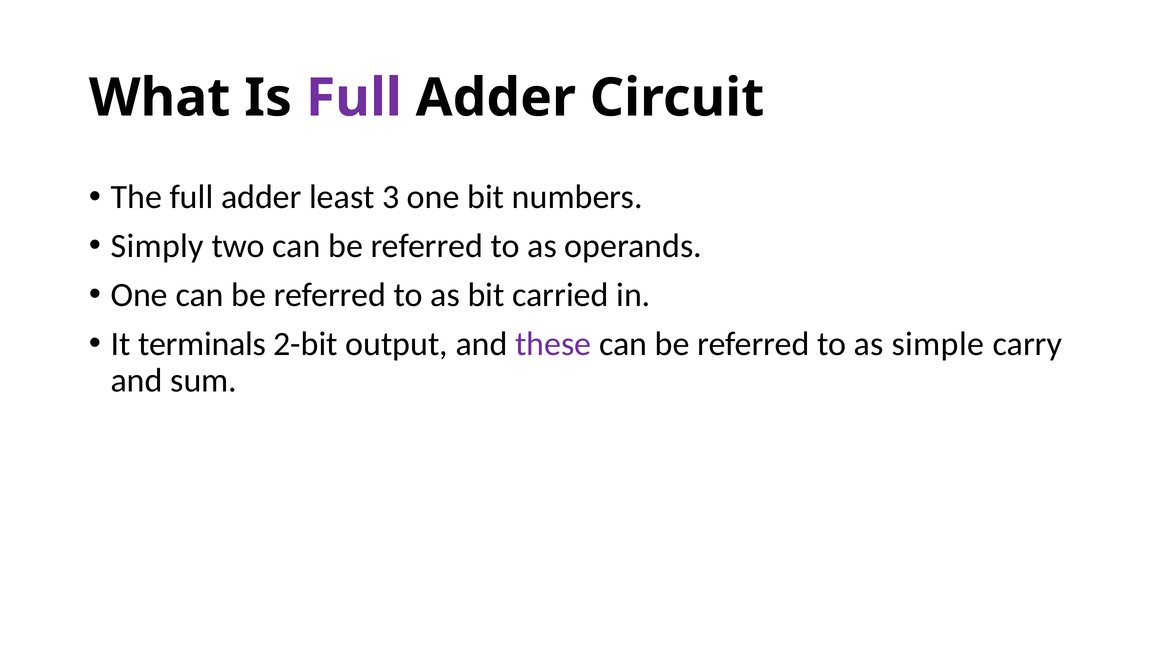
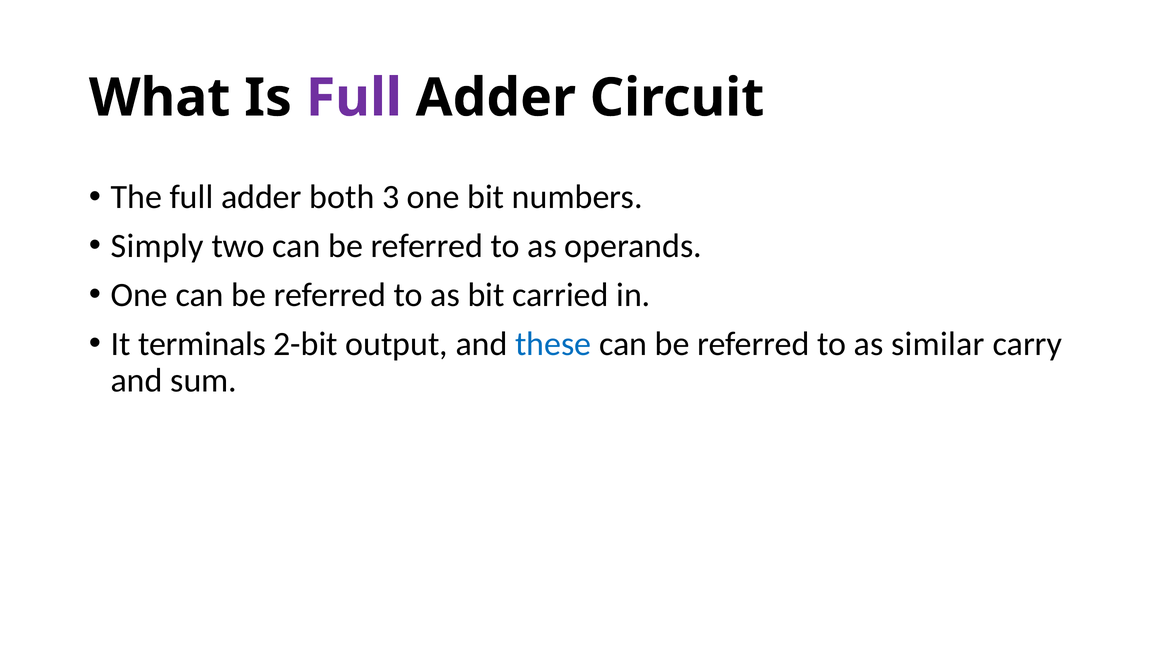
least: least -> both
these colour: purple -> blue
simple: simple -> similar
